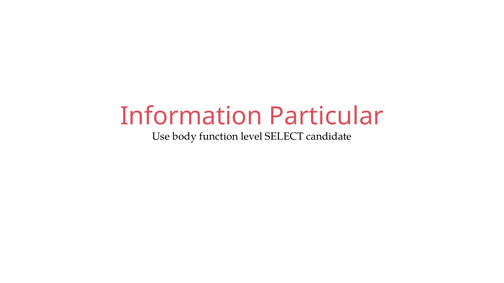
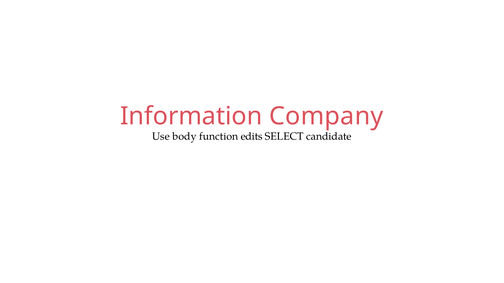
Particular: Particular -> Company
level: level -> edits
